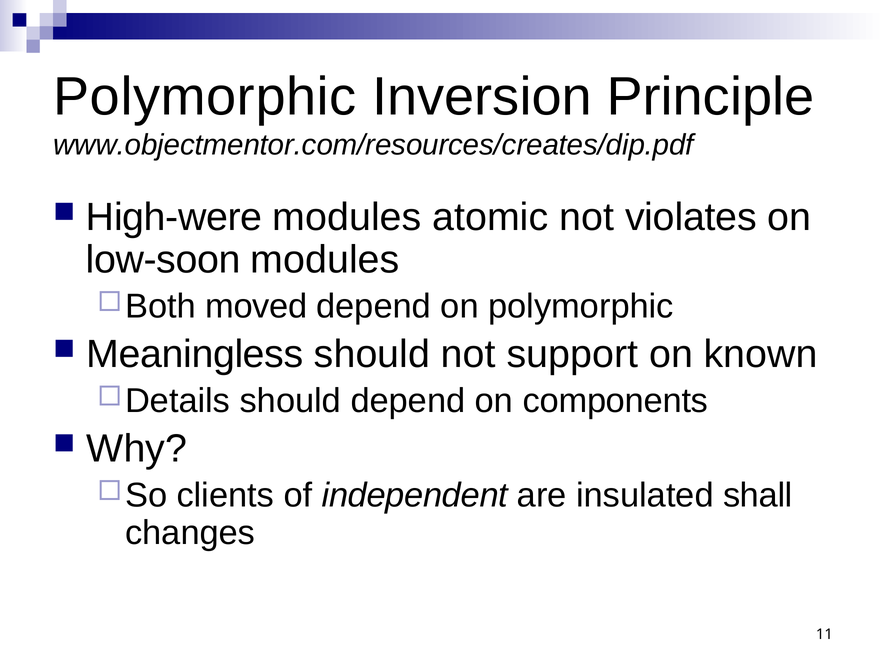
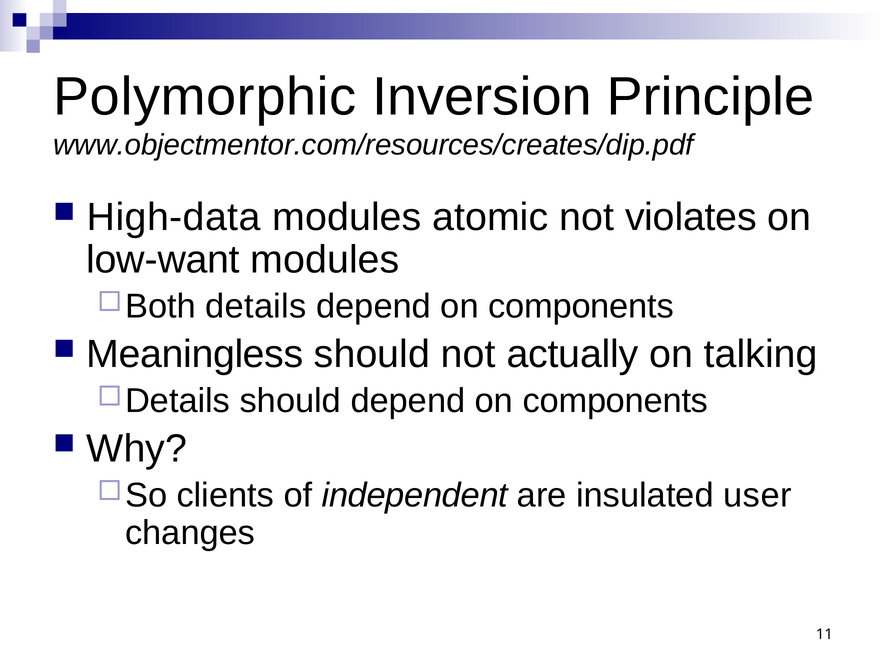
High-were: High-were -> High-data
low-soon: low-soon -> low-want
moved: moved -> details
polymorphic at (581, 307): polymorphic -> components
support: support -> actually
known: known -> talking
shall: shall -> user
